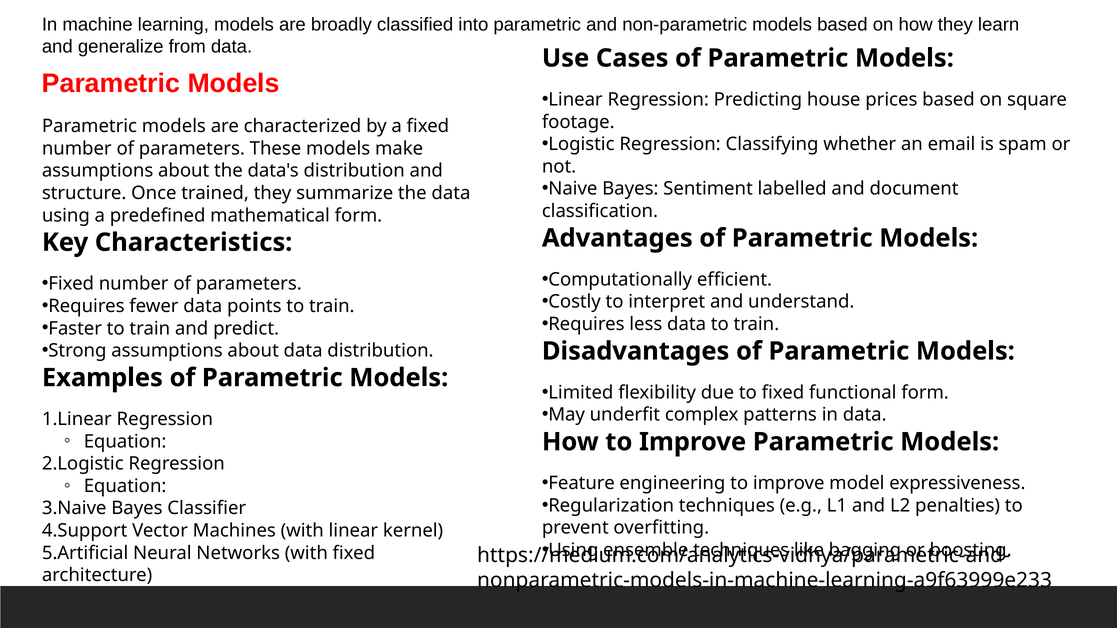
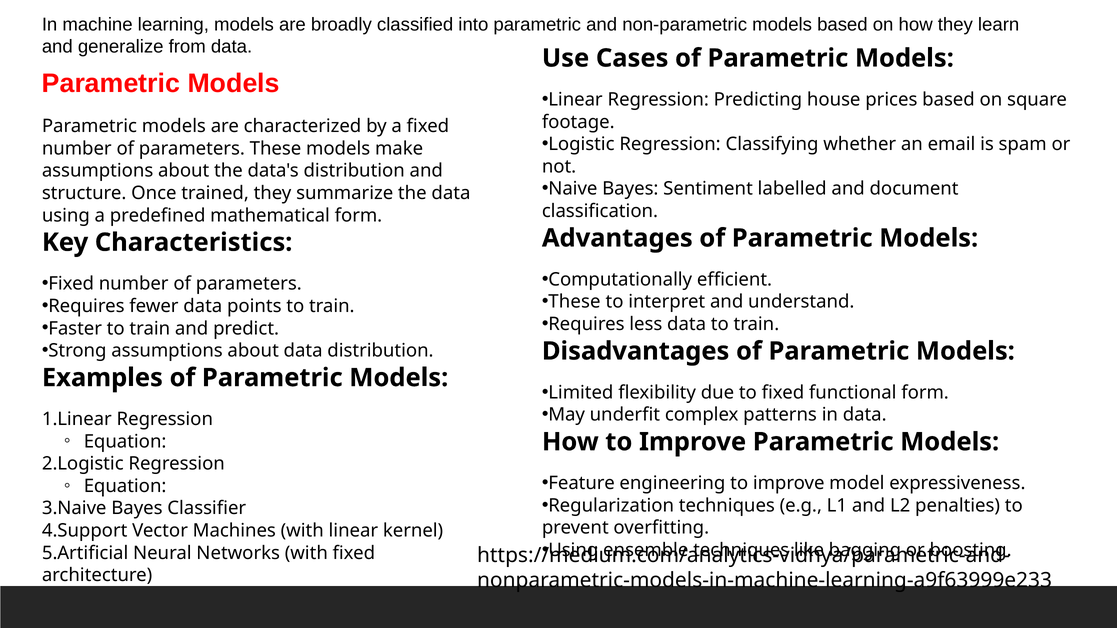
Costly at (575, 302): Costly -> These
